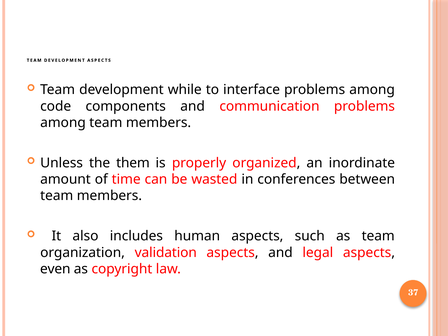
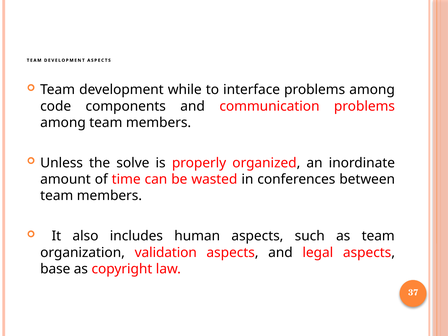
them: them -> solve
even: even -> base
